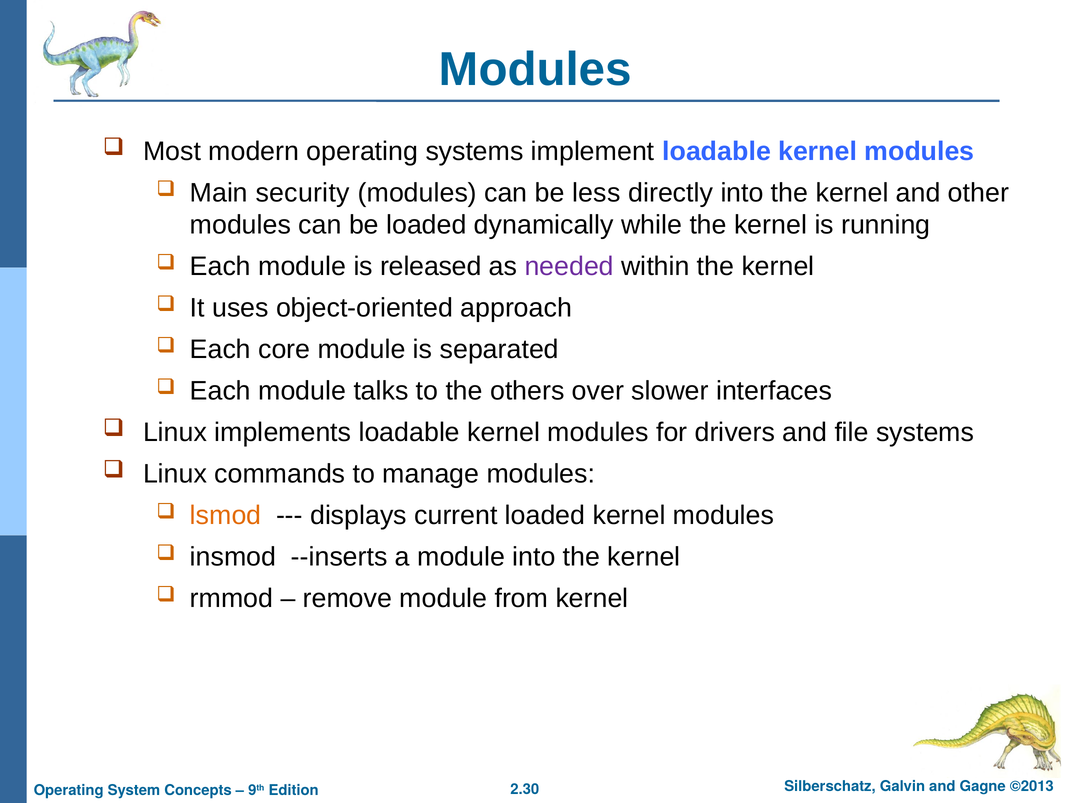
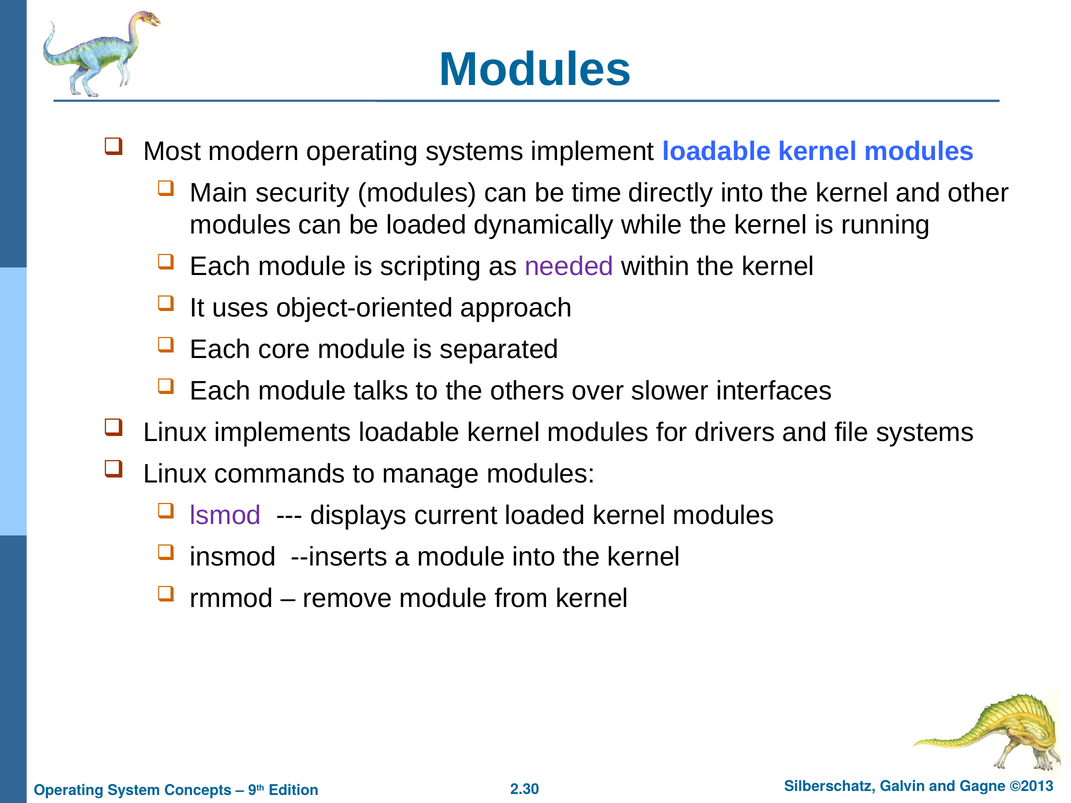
less: less -> time
released: released -> scripting
lsmod colour: orange -> purple
